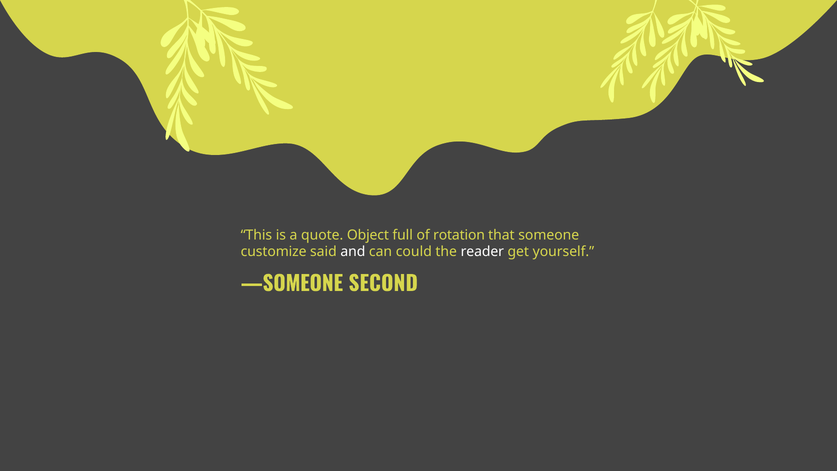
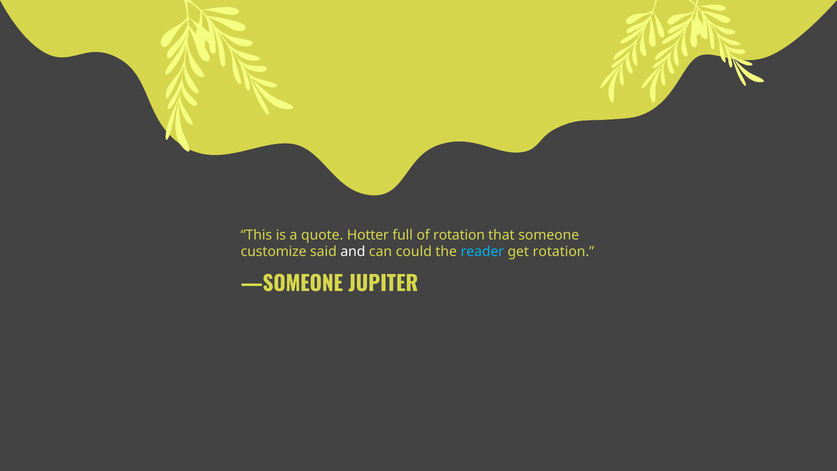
Object: Object -> Hotter
reader colour: white -> light blue
get yourself: yourself -> rotation
SECOND: SECOND -> JUPITER
